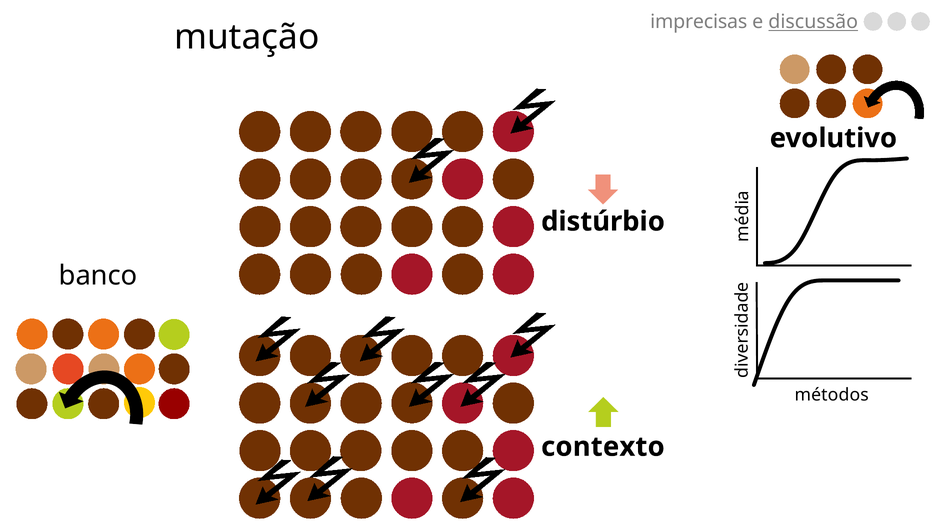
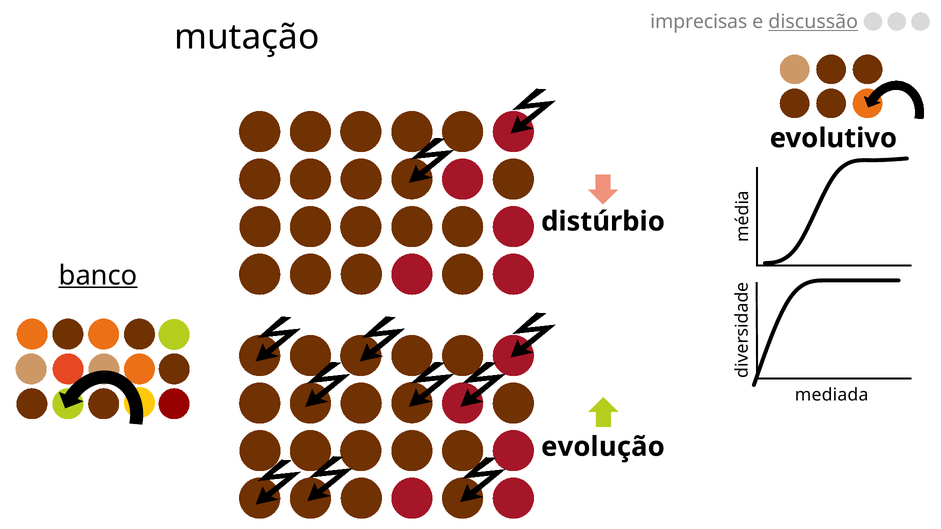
banco underline: none -> present
métodos: métodos -> mediada
contexto: contexto -> evolução
